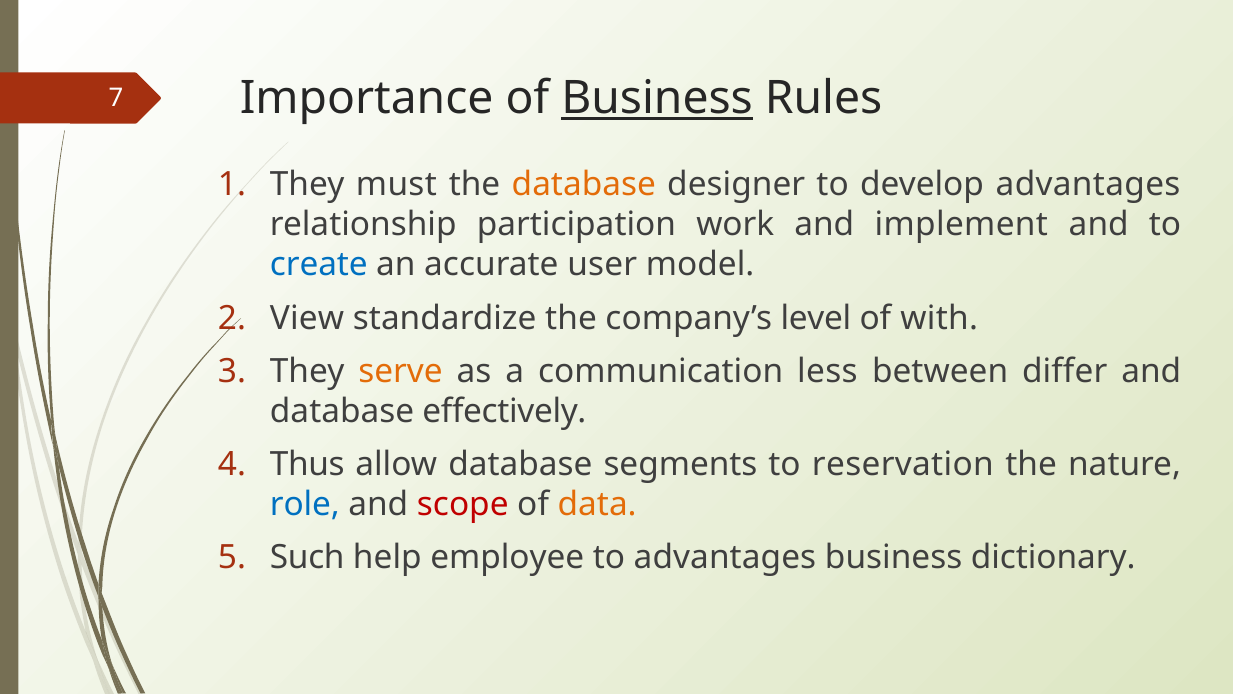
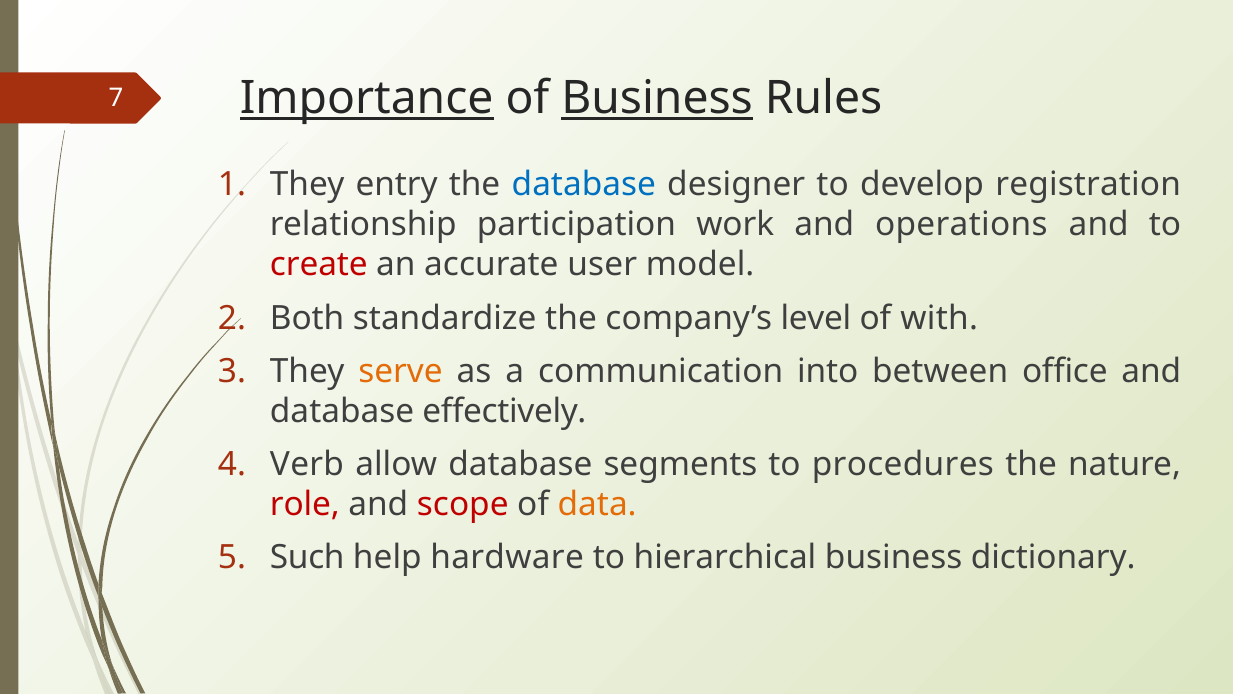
Importance underline: none -> present
must: must -> entry
database at (584, 184) colour: orange -> blue
develop advantages: advantages -> registration
implement: implement -> operations
create colour: blue -> red
View: View -> Both
less: less -> into
differ: differ -> office
Thus: Thus -> Verb
reservation: reservation -> procedures
role colour: blue -> red
employee: employee -> hardware
to advantages: advantages -> hierarchical
